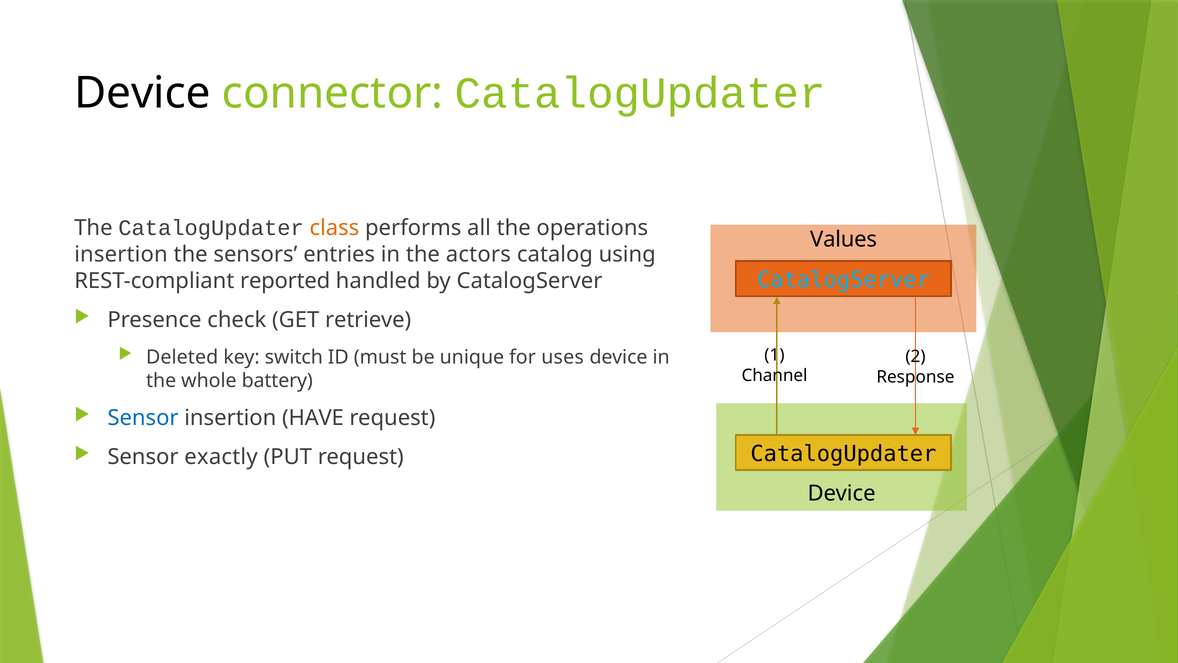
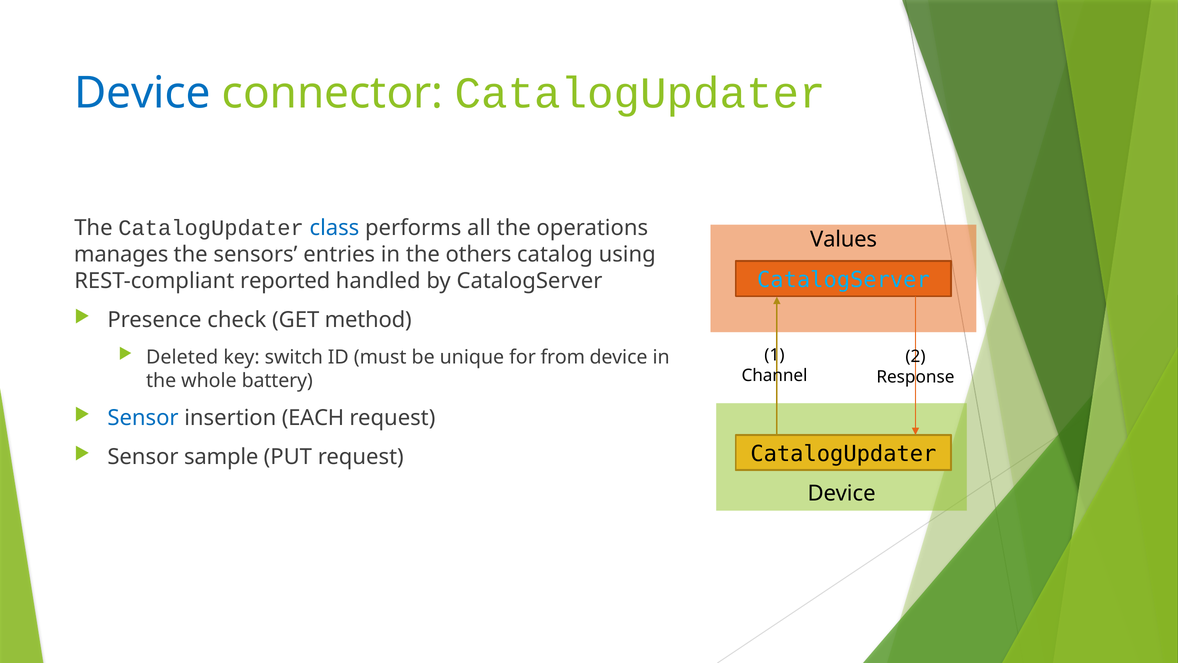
Device at (142, 93) colour: black -> blue
class colour: orange -> blue
insertion at (121, 254): insertion -> manages
actors: actors -> others
retrieve: retrieve -> method
uses: uses -> from
HAVE: HAVE -> EACH
exactly: exactly -> sample
